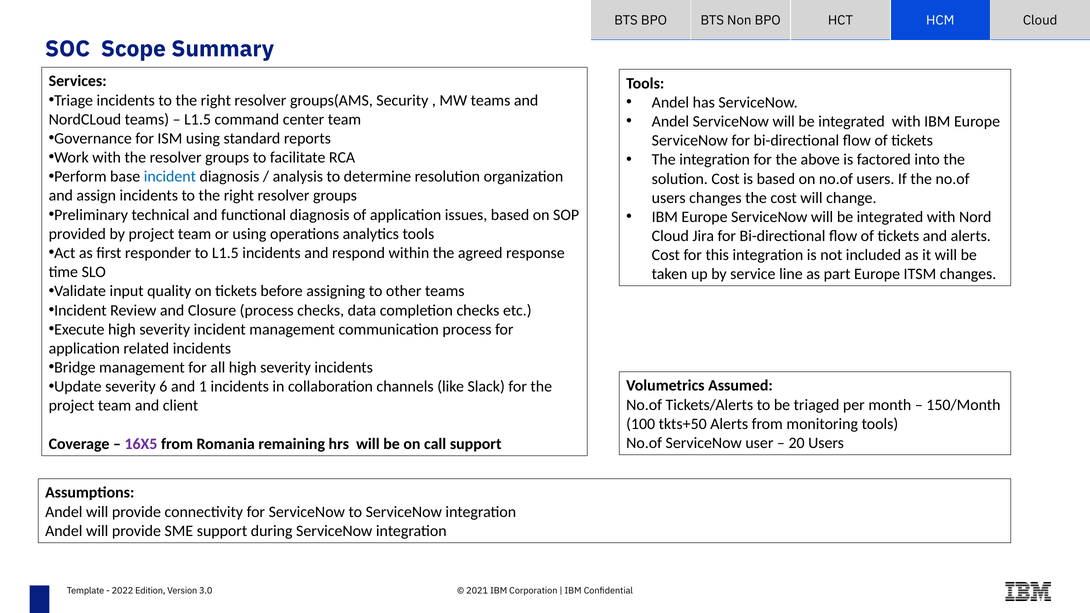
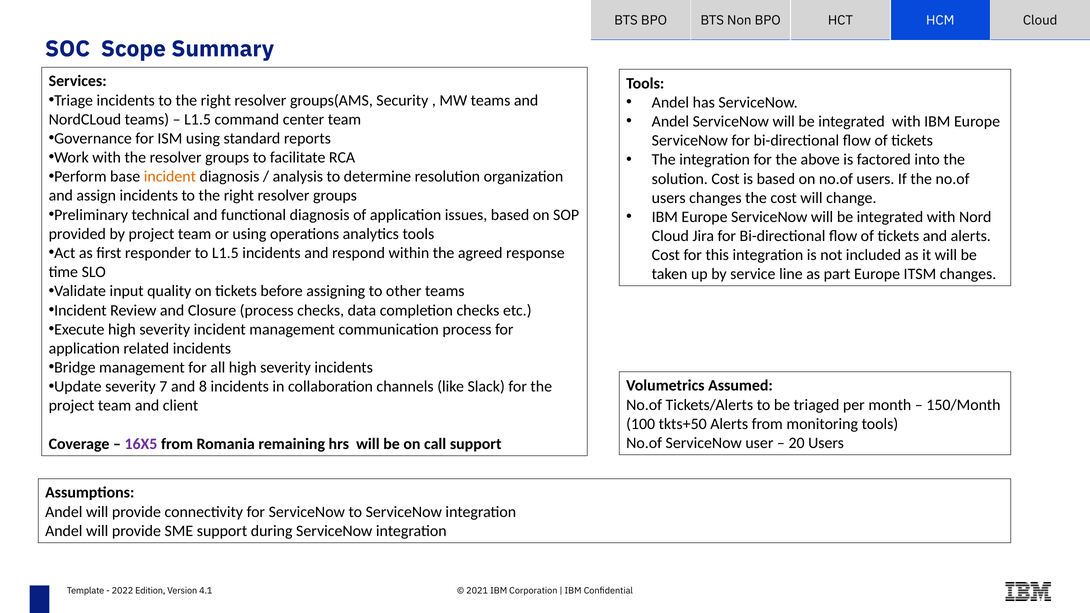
incident at (170, 177) colour: blue -> orange
6: 6 -> 7
1: 1 -> 8
3.0: 3.0 -> 4.1
